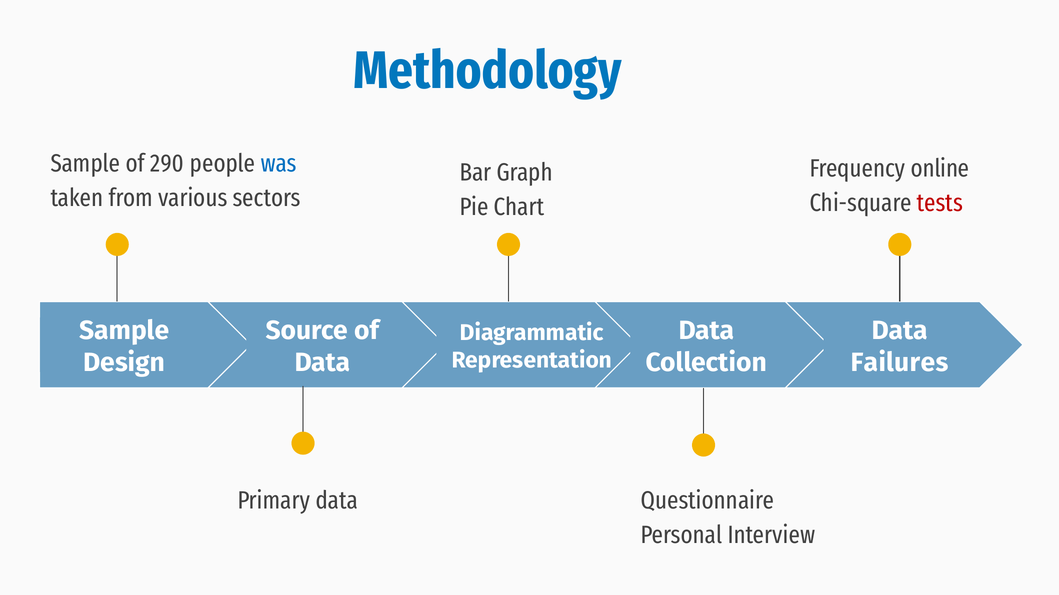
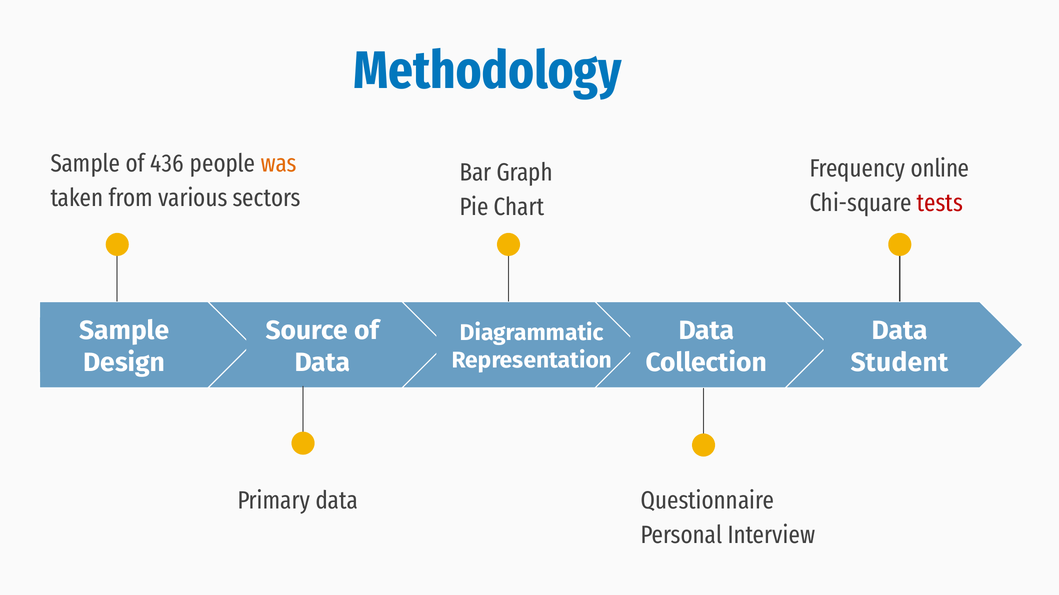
290: 290 -> 436
was colour: blue -> orange
Failures: Failures -> Student
